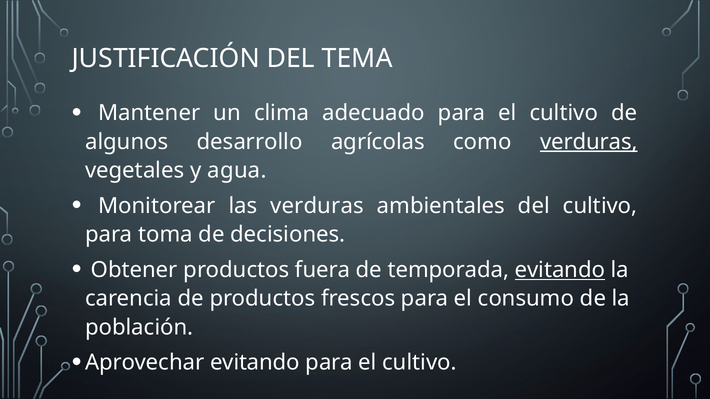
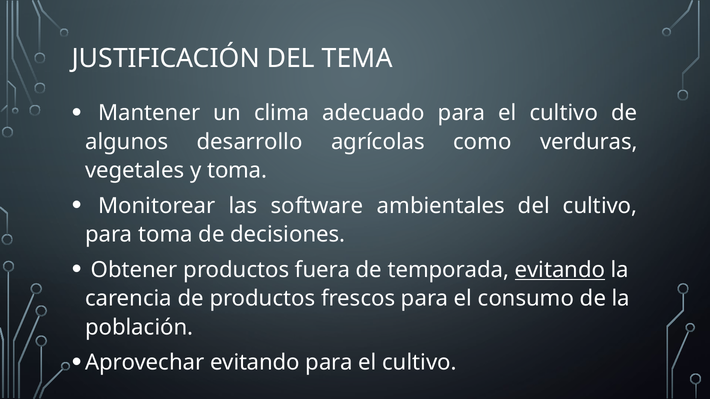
verduras at (589, 142) underline: present -> none
y agua: agua -> toma
las verduras: verduras -> software
